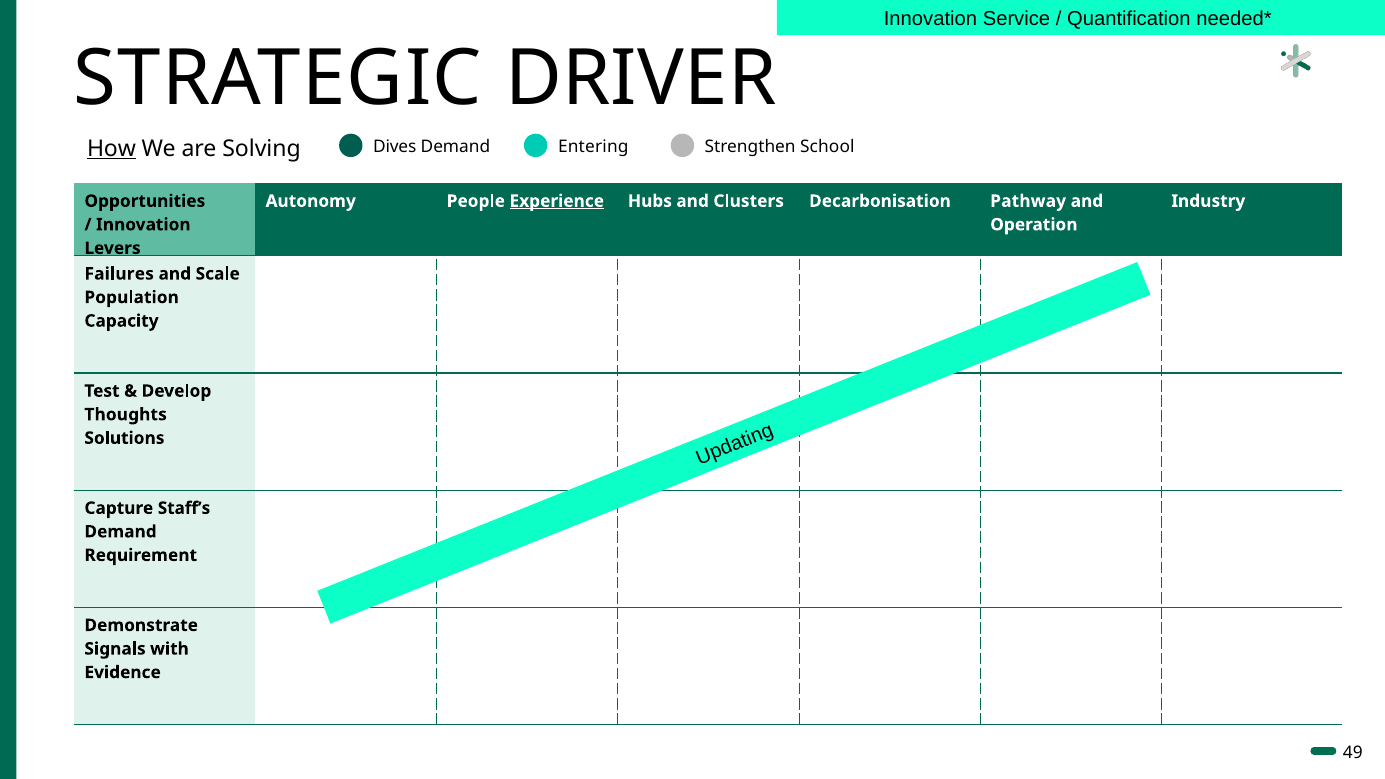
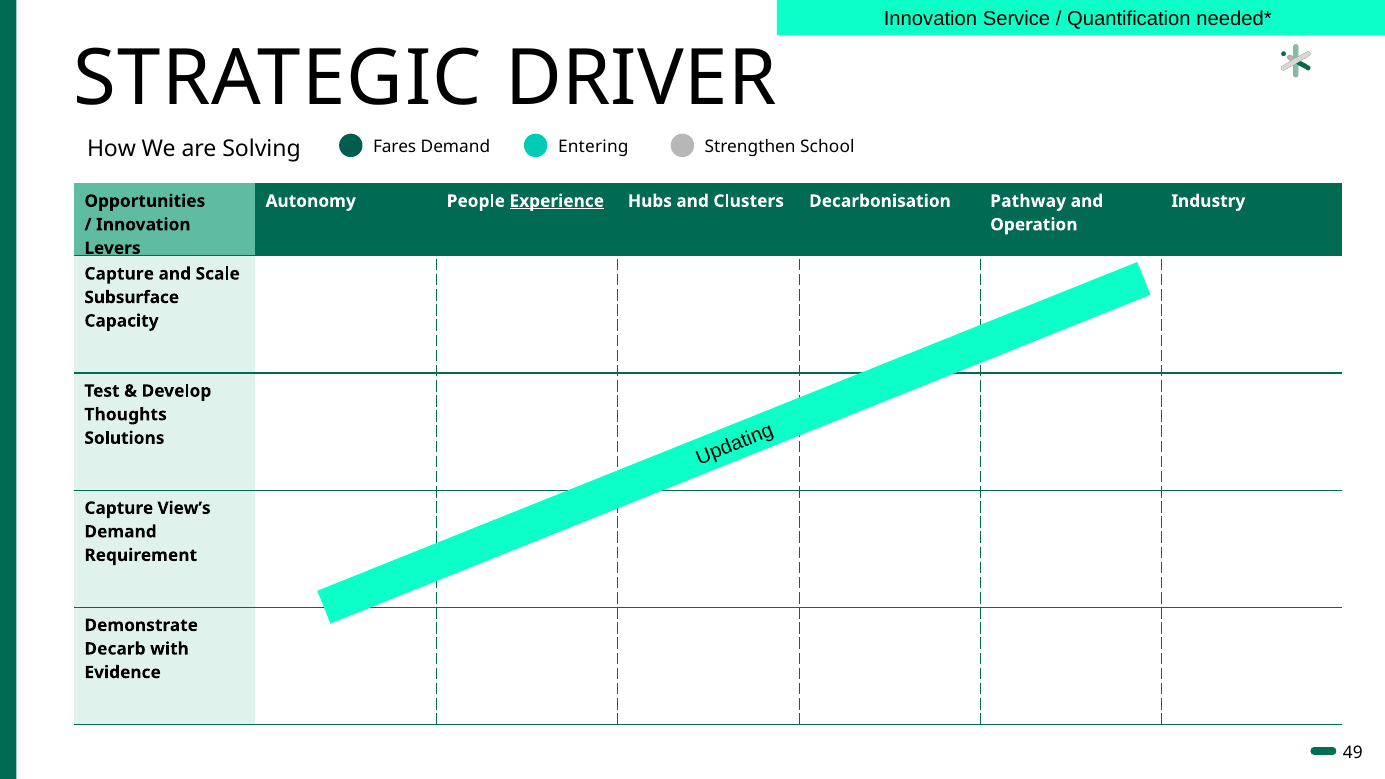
How underline: present -> none
Dives: Dives -> Fares
Failures at (119, 274): Failures -> Capture
Population: Population -> Subsurface
Staff’s: Staff’s -> View’s
Signals: Signals -> Decarb
